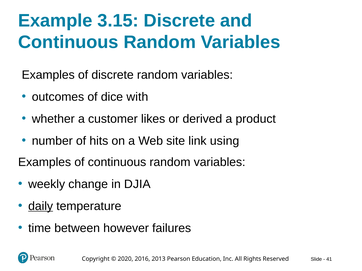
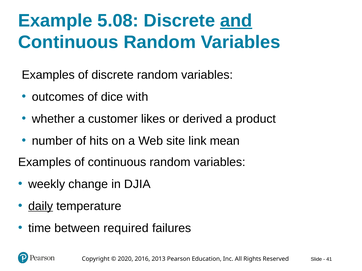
3.15: 3.15 -> 5.08
and underline: none -> present
using: using -> mean
however: however -> required
